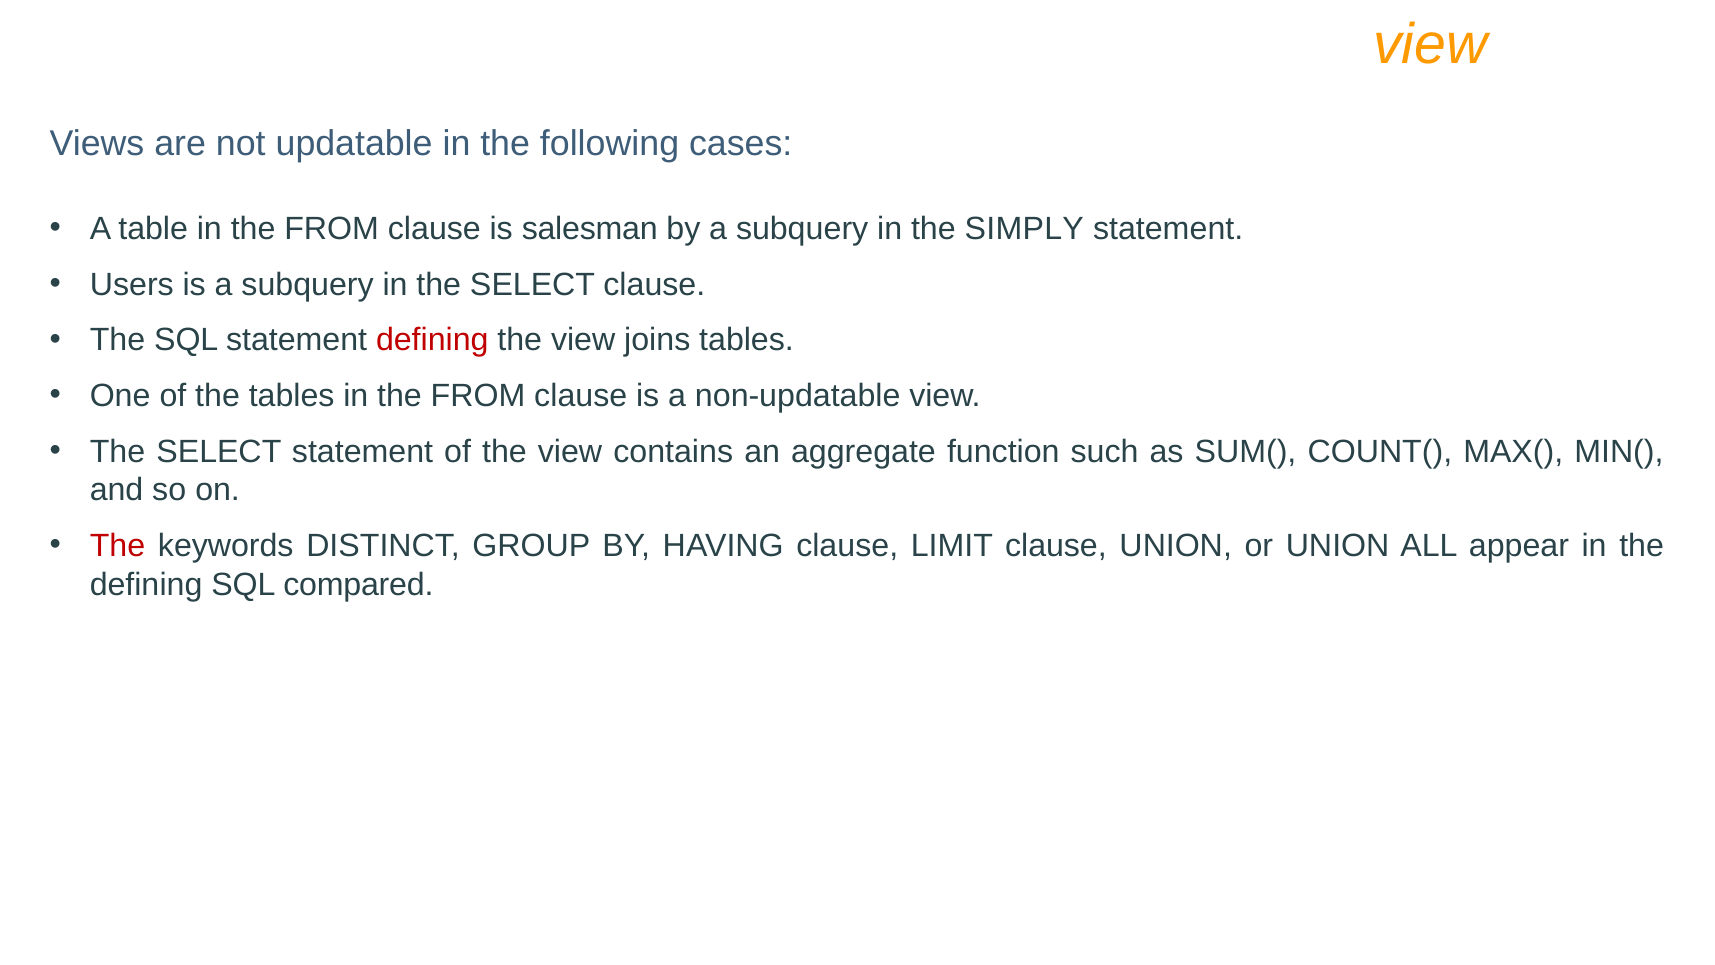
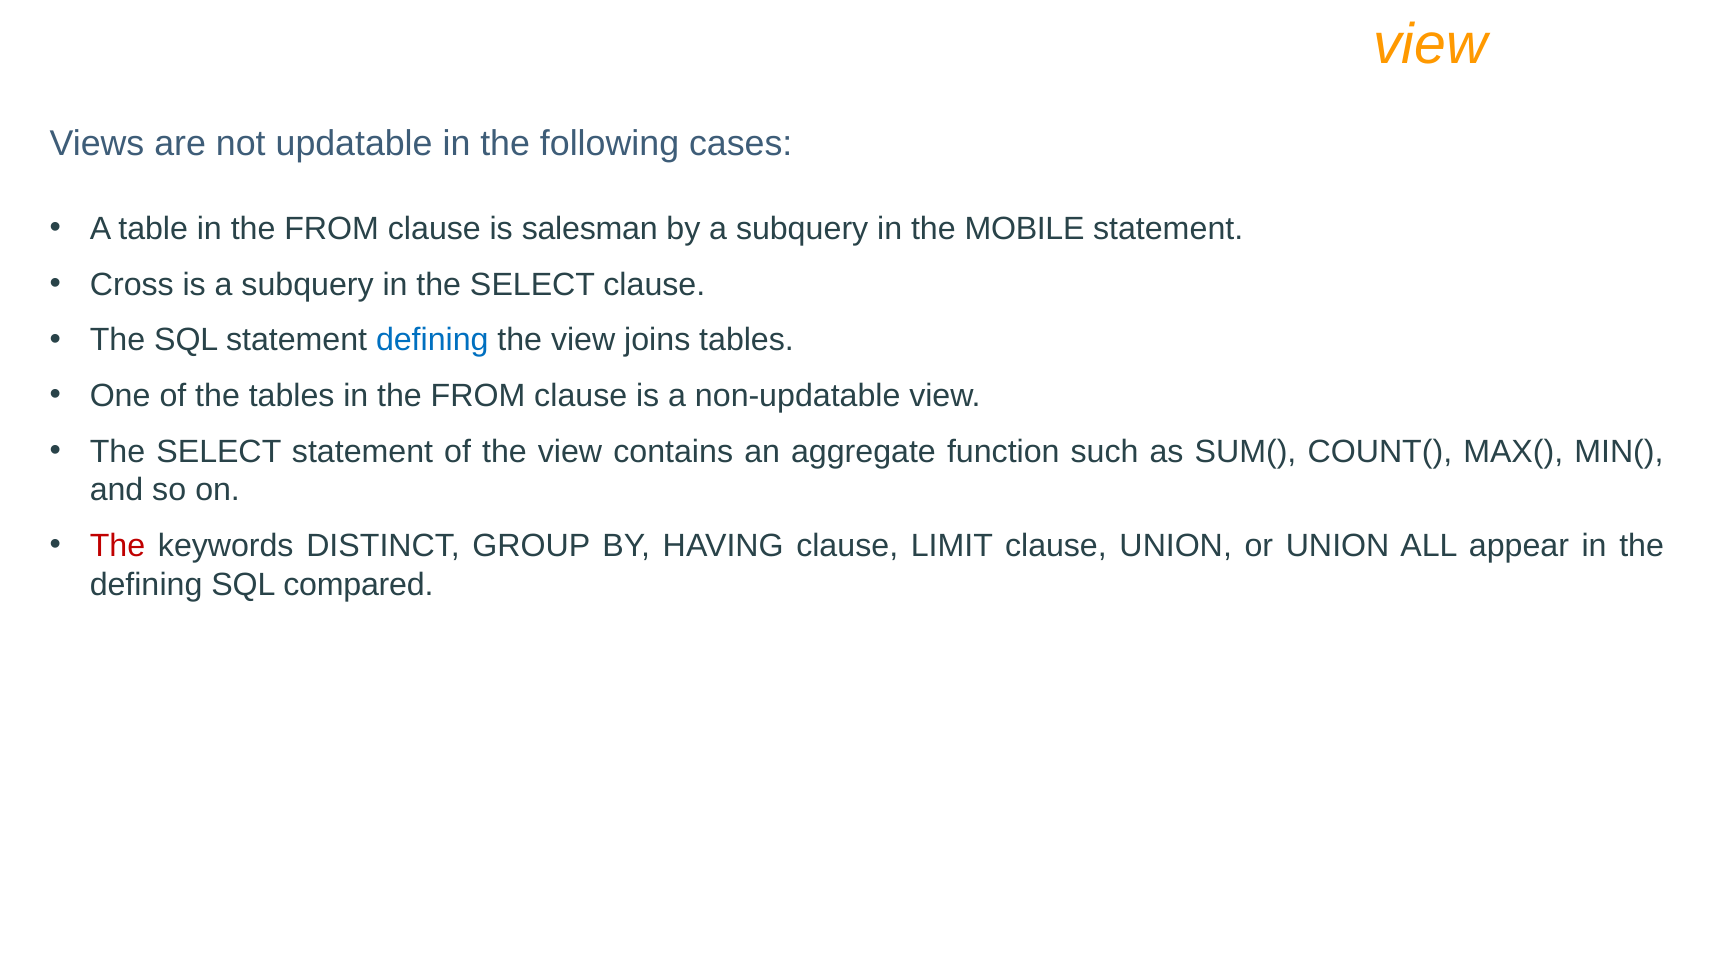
SIMPLY: SIMPLY -> MOBILE
Users: Users -> Cross
defining at (432, 340) colour: red -> blue
